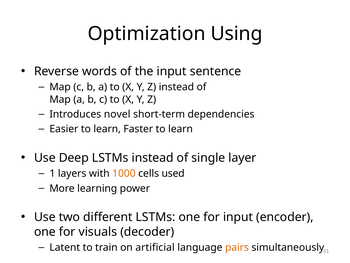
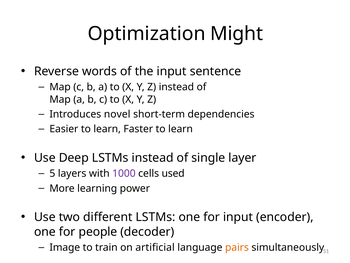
Using: Using -> Might
1: 1 -> 5
1000 colour: orange -> purple
visuals: visuals -> people
Latent: Latent -> Image
